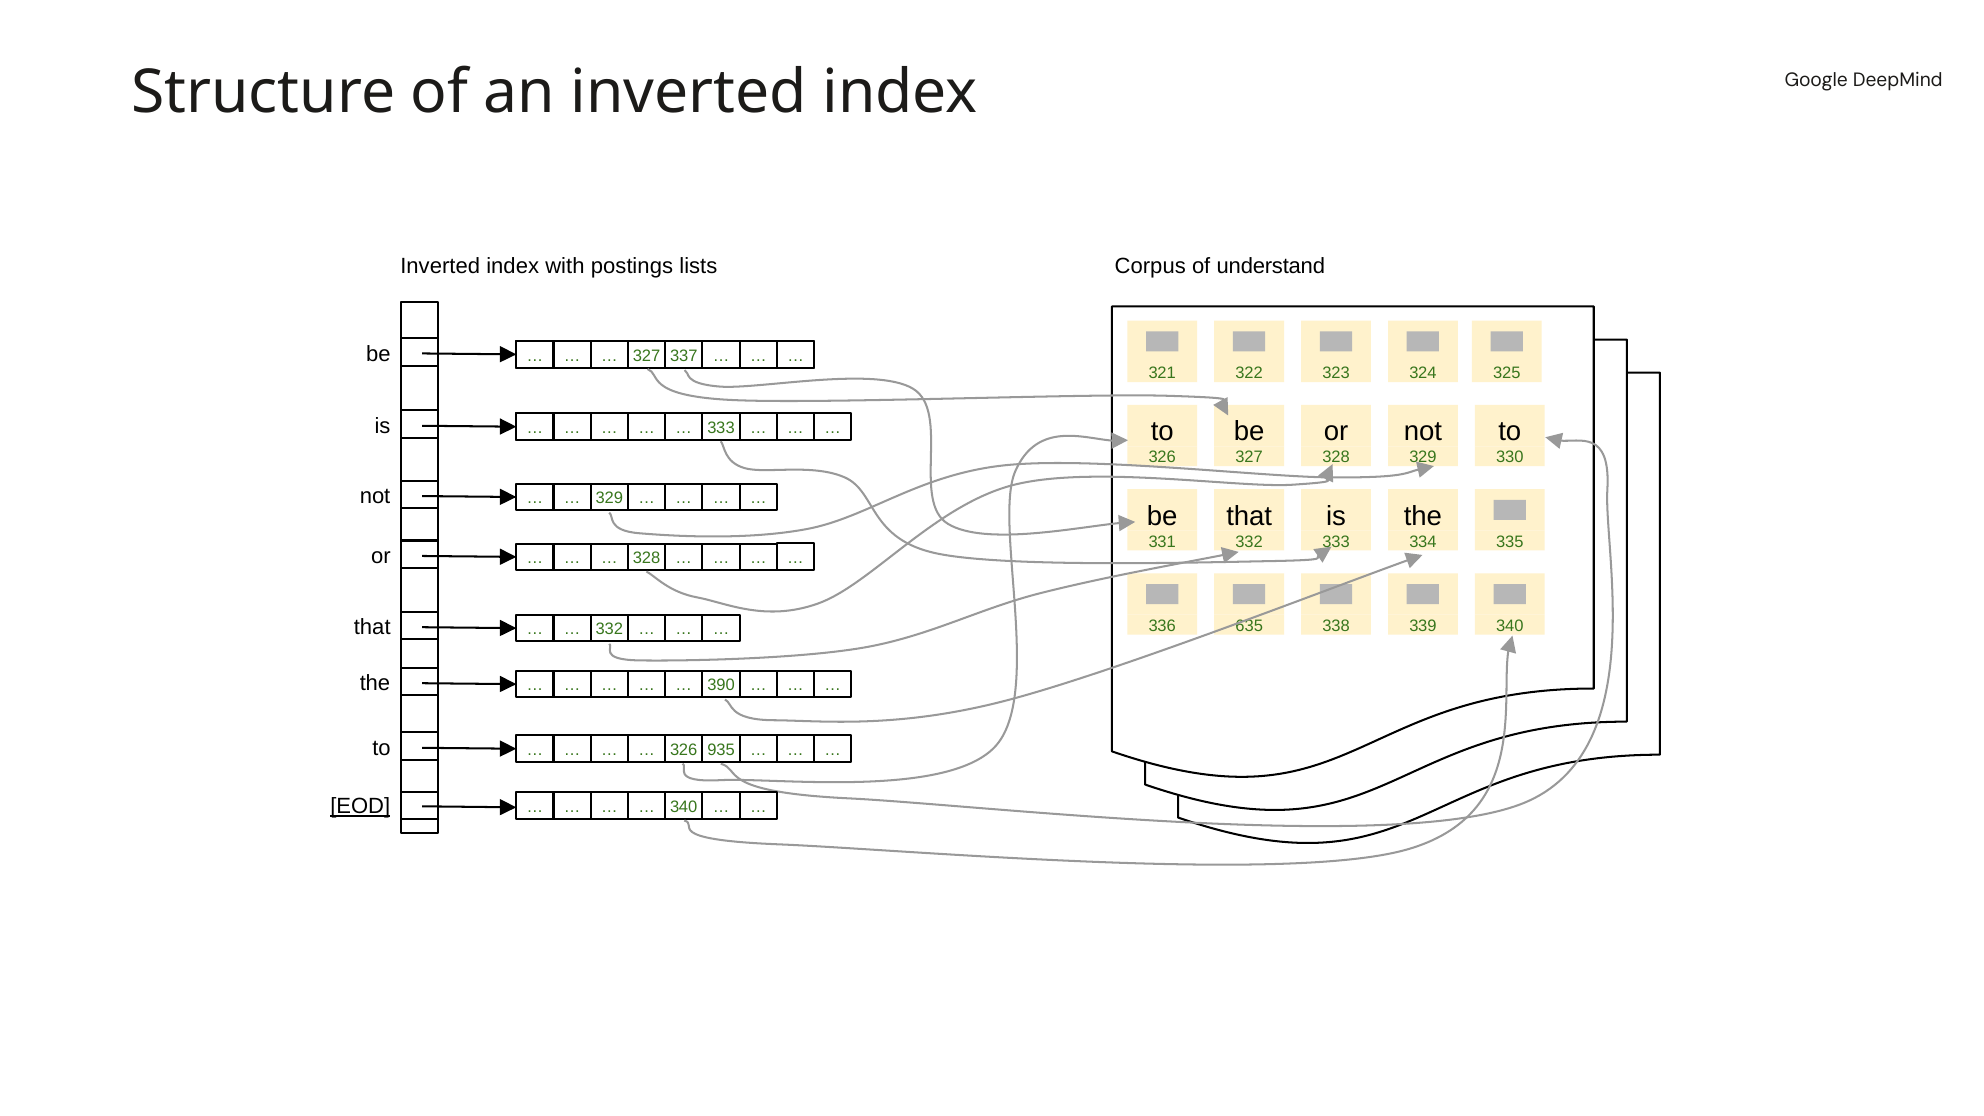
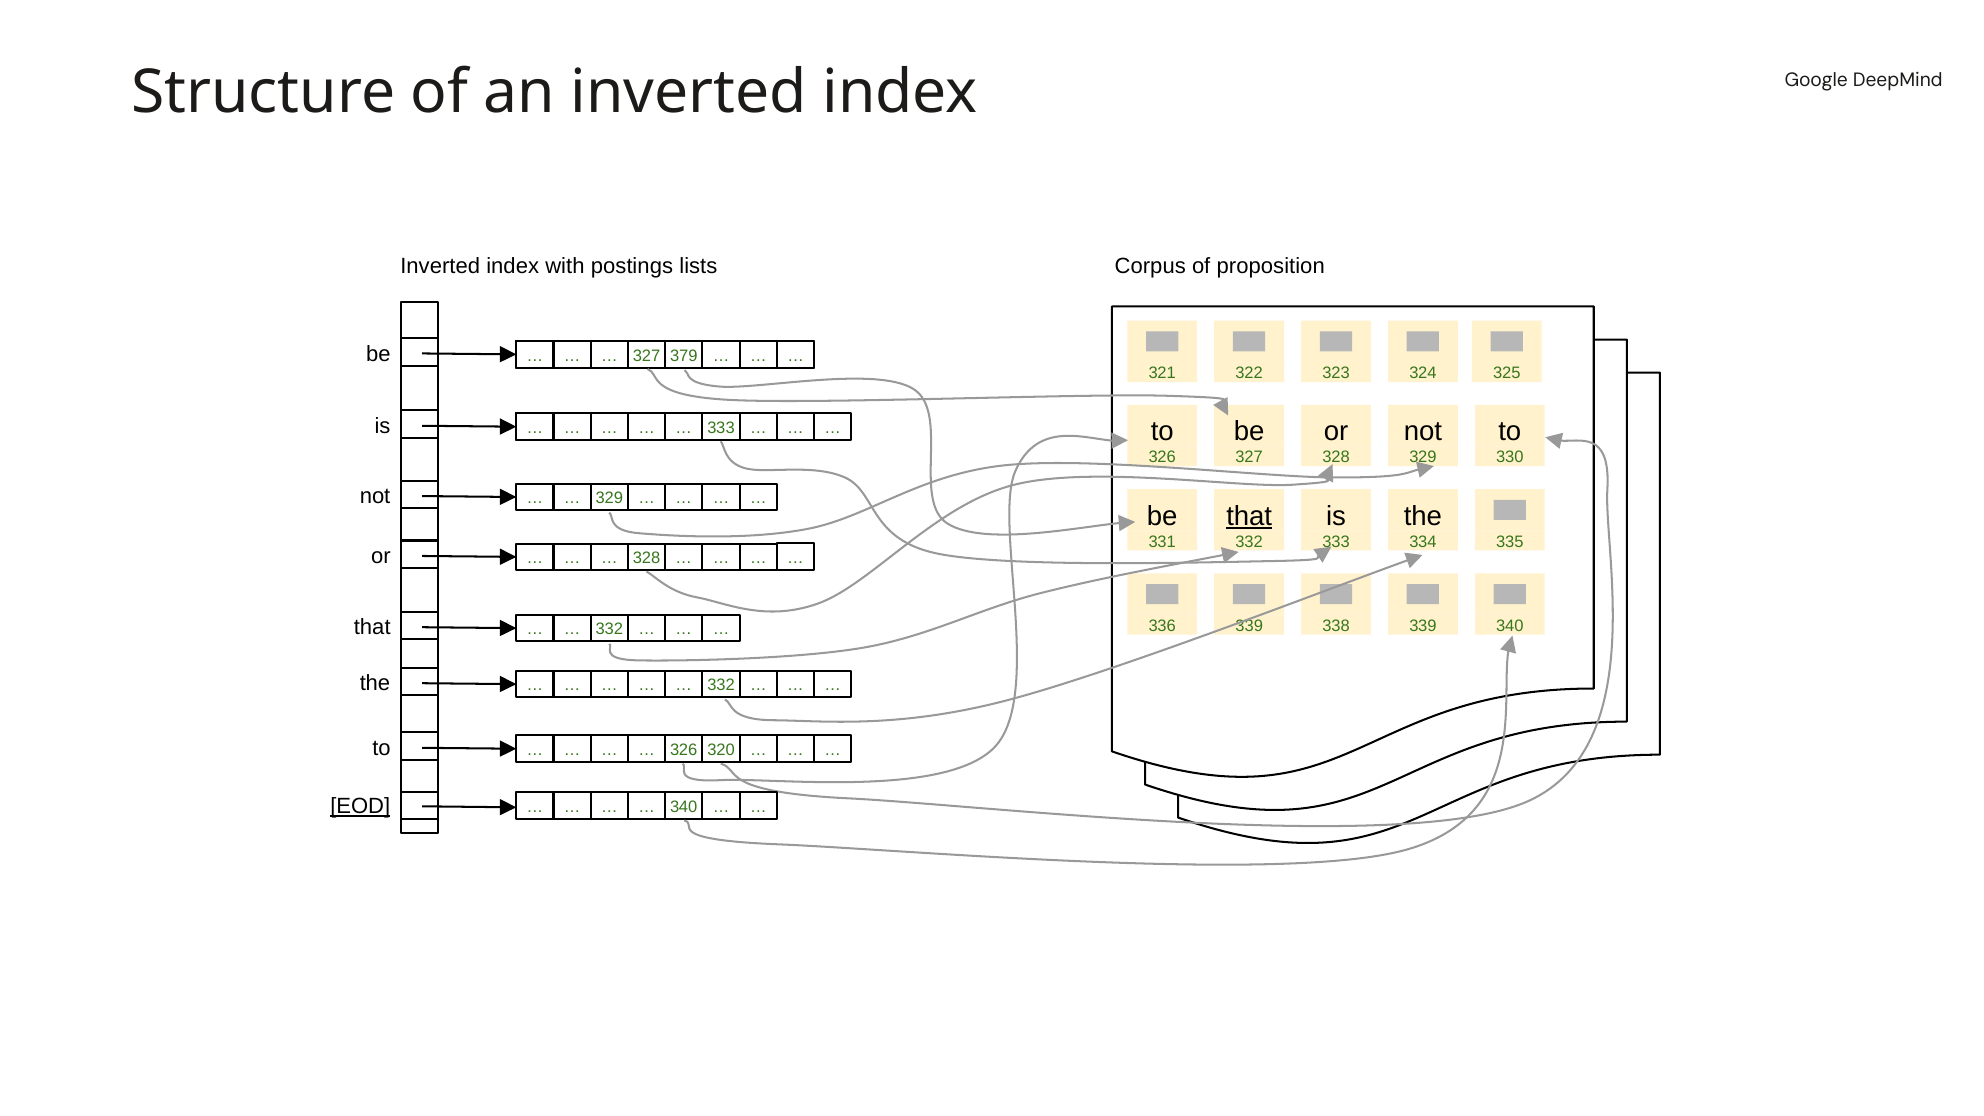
understand: understand -> proposition
337: 337 -> 379
that at (1249, 516) underline: none -> present
336 635: 635 -> 339
390 at (721, 685): 390 -> 332
935: 935 -> 320
